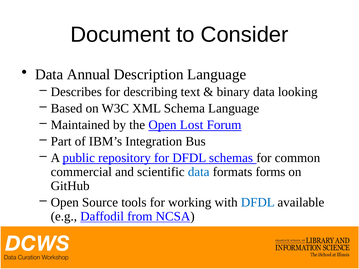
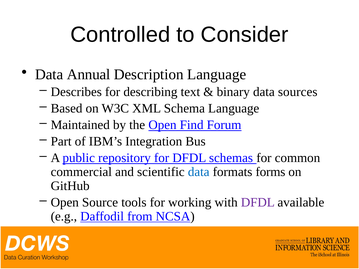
Document: Document -> Controlled
looking: looking -> sources
Lost: Lost -> Find
DFDL at (258, 203) colour: blue -> purple
